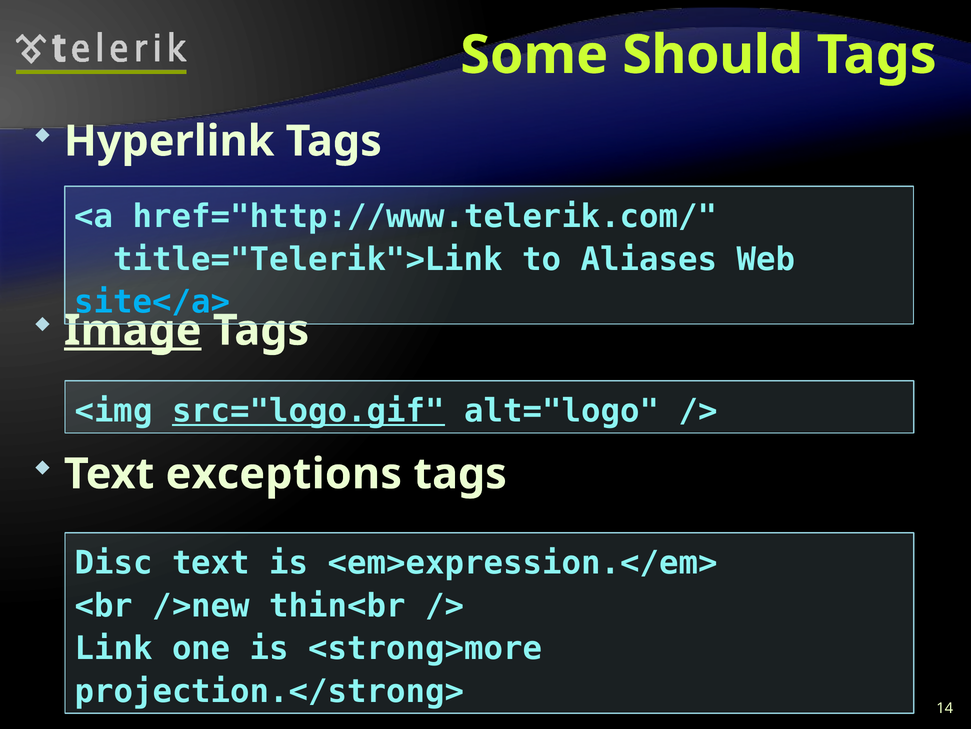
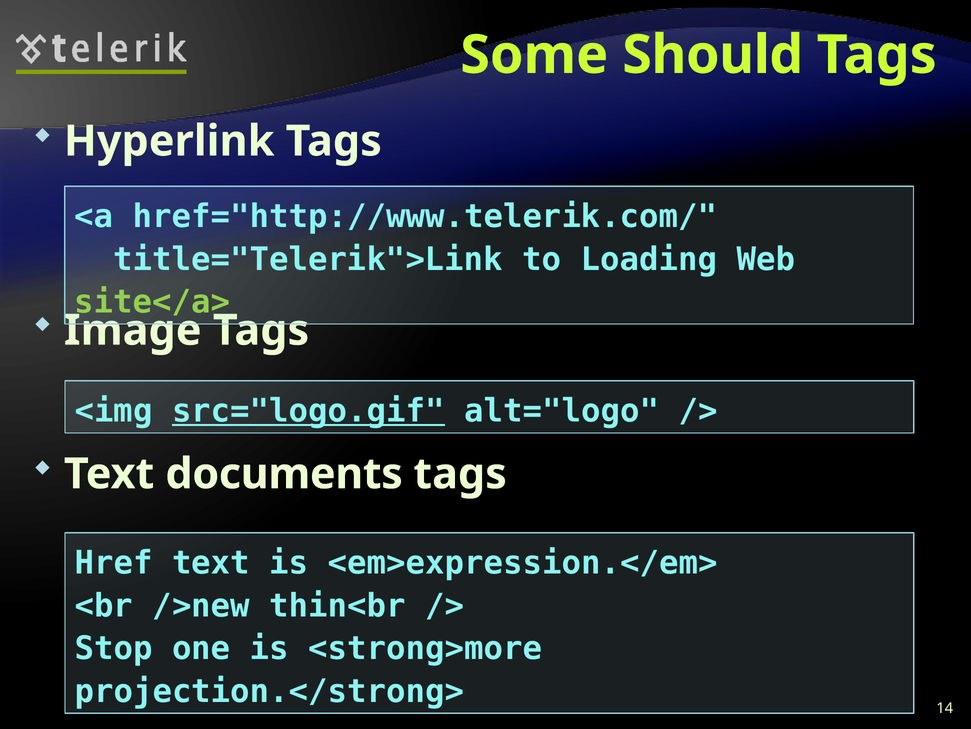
Aliases: Aliases -> Loading
site</a> colour: light blue -> light green
Image underline: present -> none
exceptions: exceptions -> documents
Disc: Disc -> Href
Link: Link -> Stop
